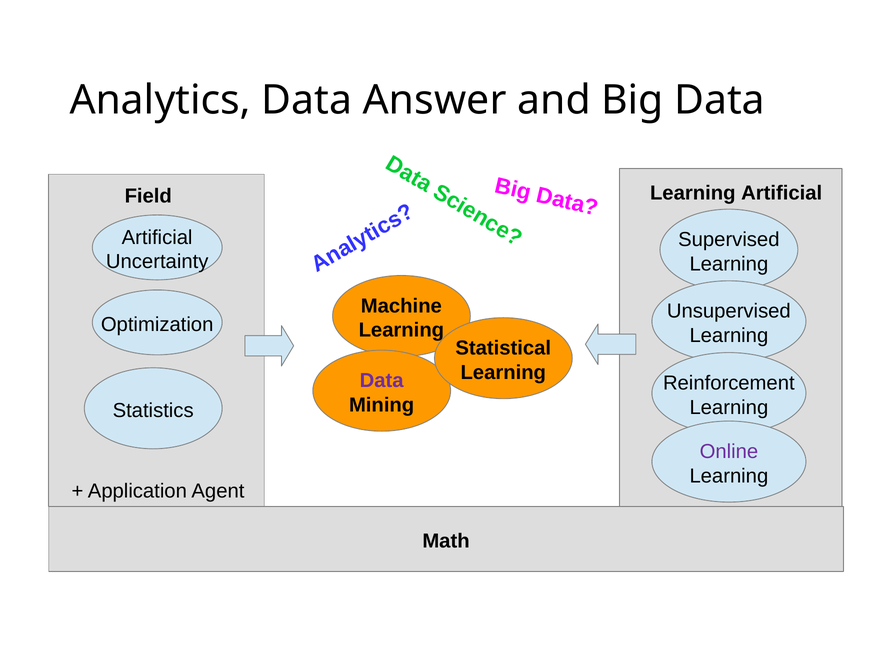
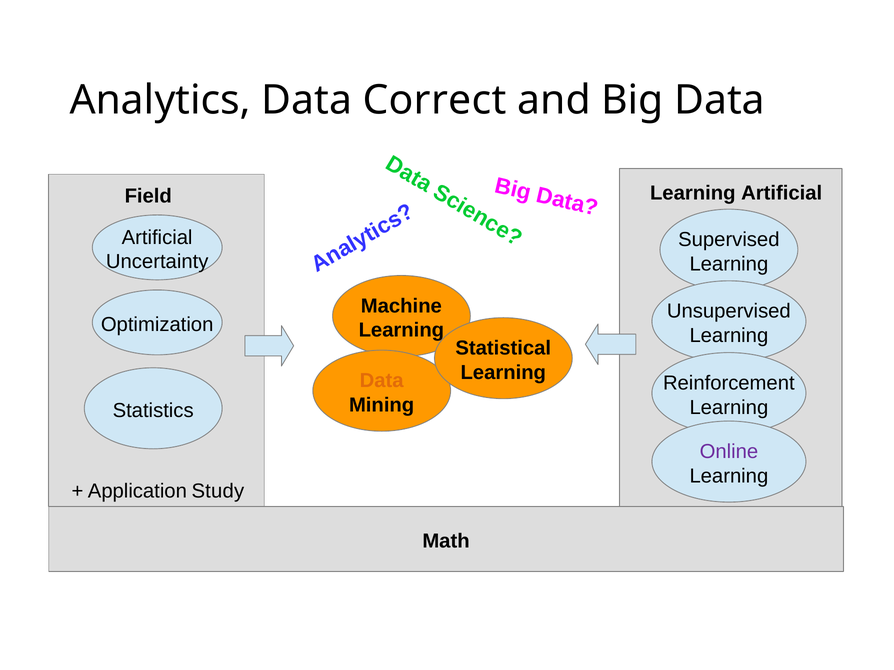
Answer: Answer -> Correct
Data at (382, 381) colour: purple -> orange
Agent: Agent -> Study
